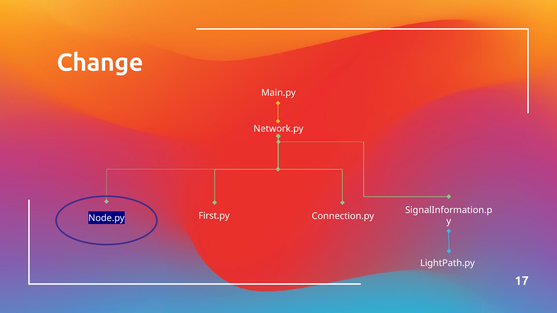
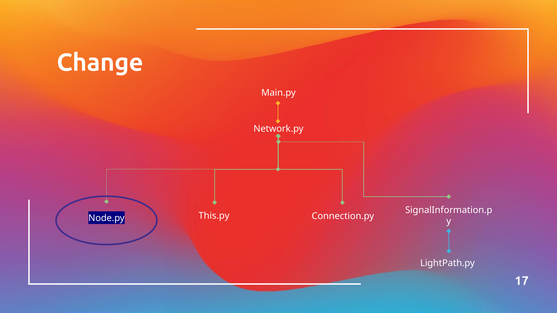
First.py: First.py -> This.py
